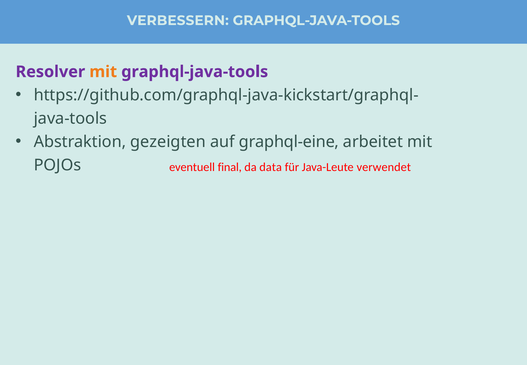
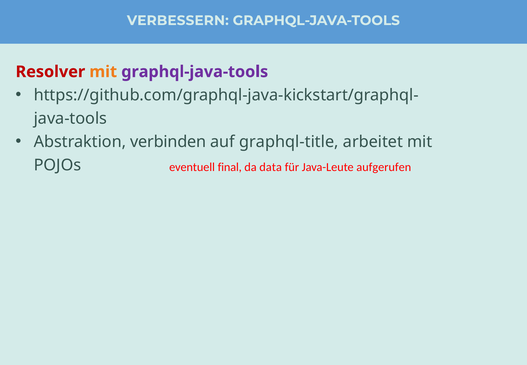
Resolver colour: purple -> red
gezeigten: gezeigten -> verbinden
graphql-eine: graphql-eine -> graphql-title
verwendet: verwendet -> aufgerufen
